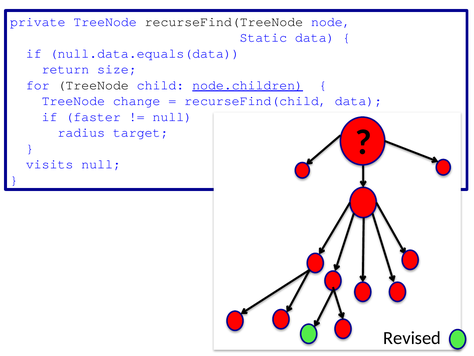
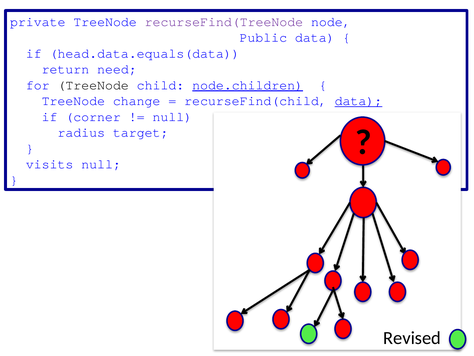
recurseFind(TreeNode colour: black -> purple
Static: Static -> Public
null.data.equals(data: null.data.equals(data -> head.data.equals(data
size: size -> need
data at (358, 101) underline: none -> present
faster: faster -> corner
